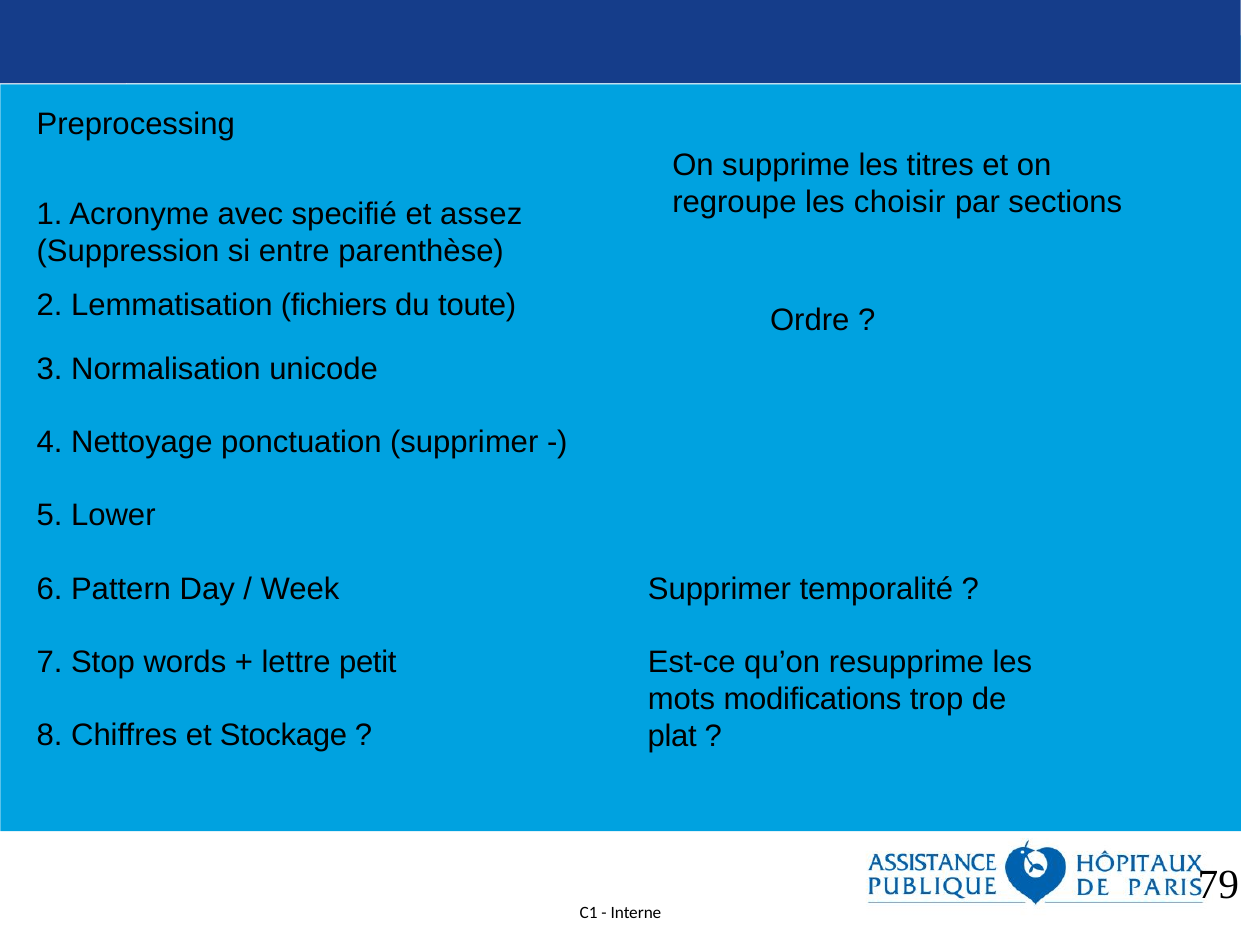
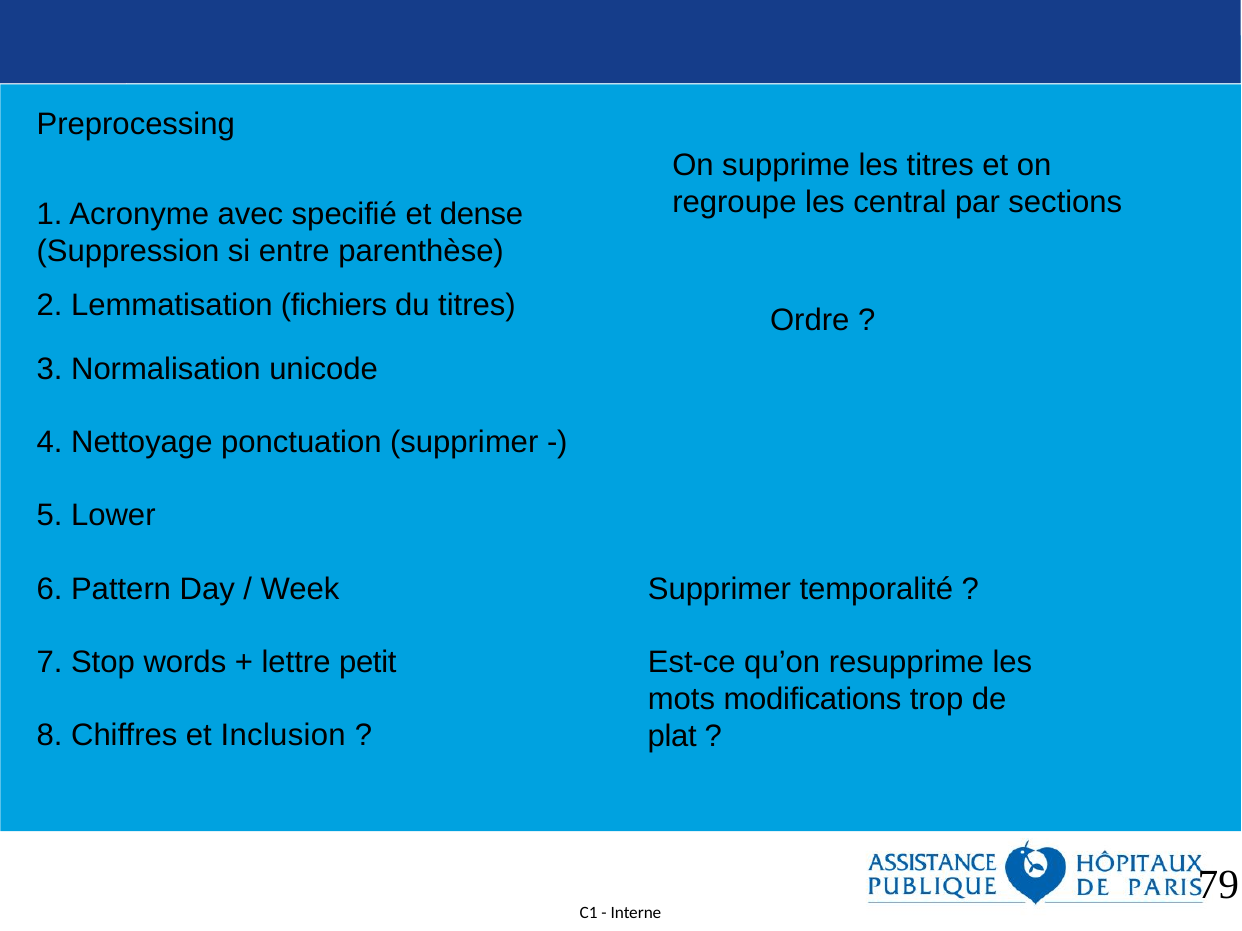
choisir: choisir -> central
assez: assez -> dense
du toute: toute -> titres
Stockage: Stockage -> Inclusion
